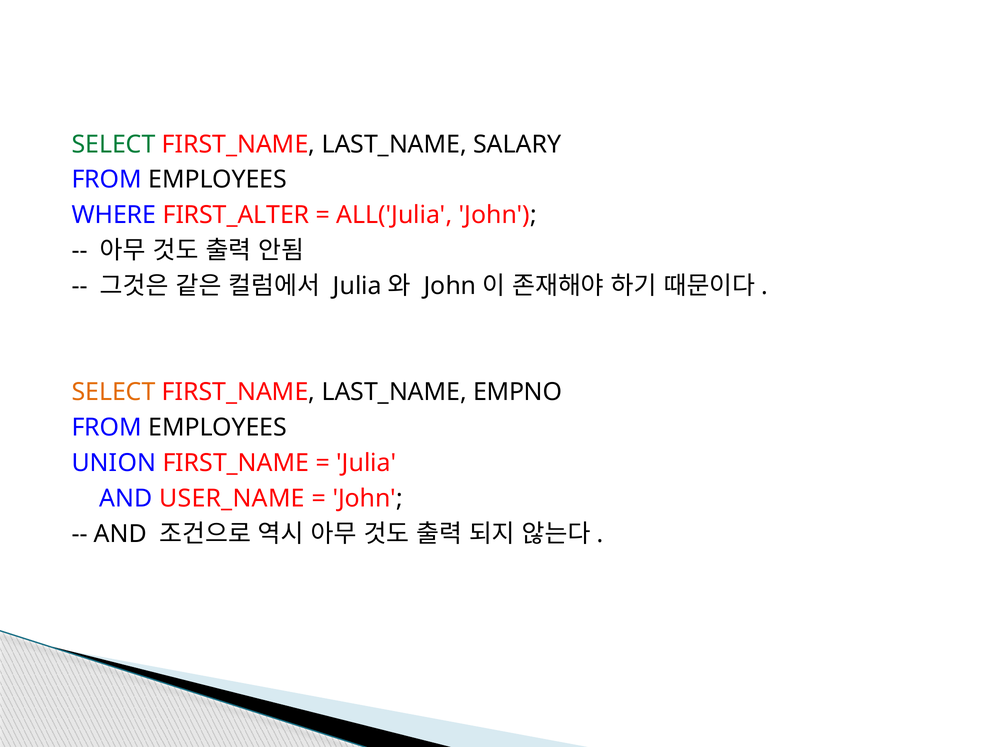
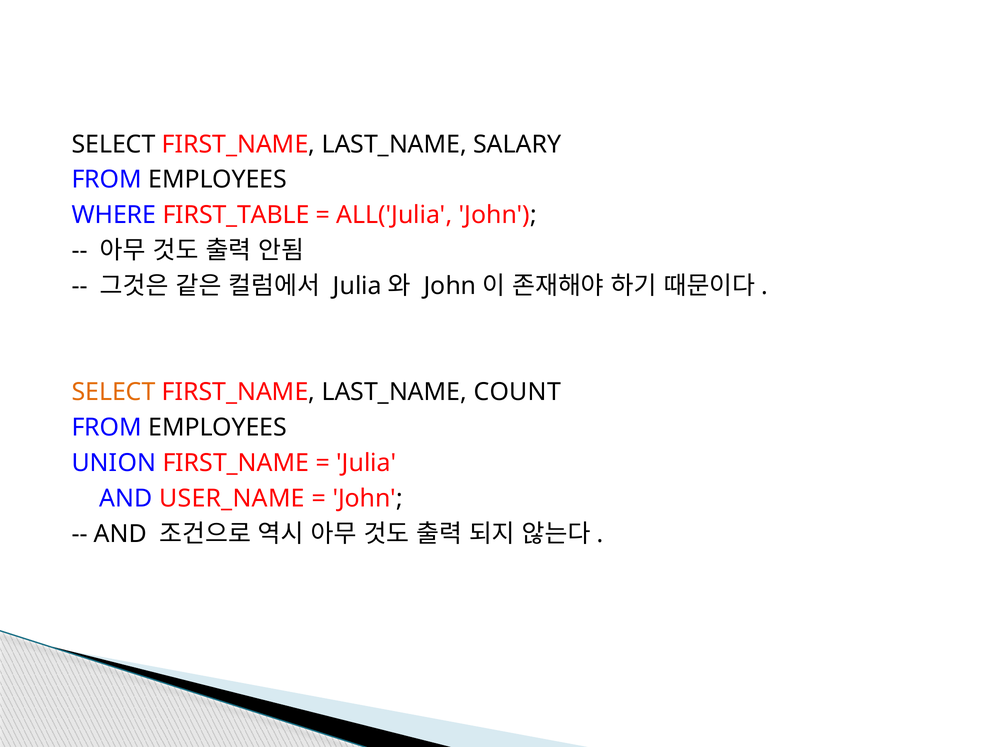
SELECT at (113, 144) colour: green -> black
FIRST_ALTER: FIRST_ALTER -> FIRST_TABLE
EMPNO: EMPNO -> COUNT
